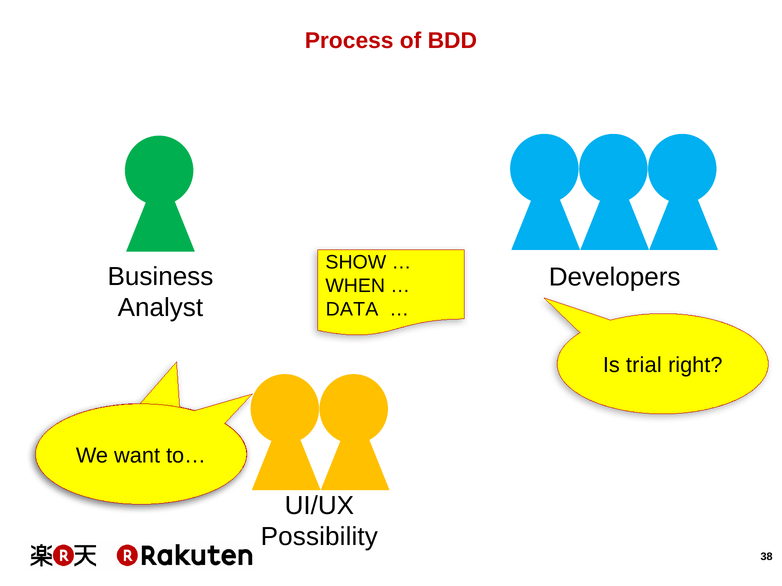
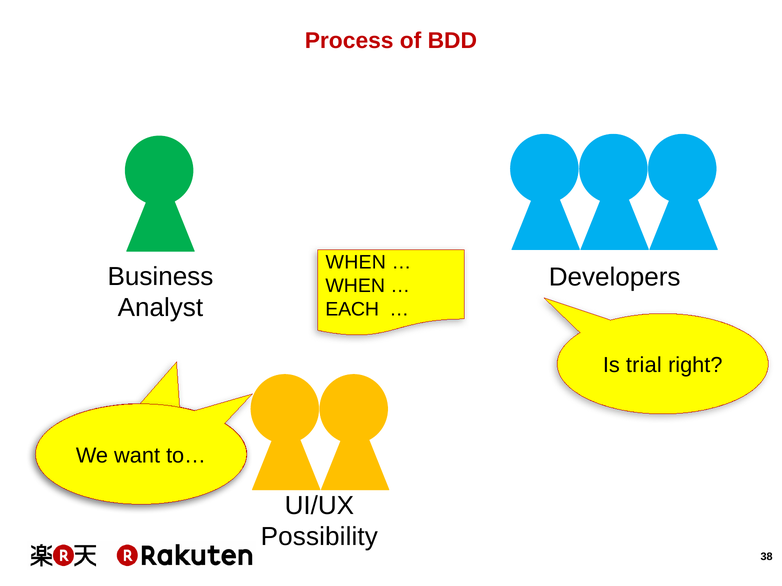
SHOW at (356, 263): SHOW -> WHEN
DATA: DATA -> EACH
